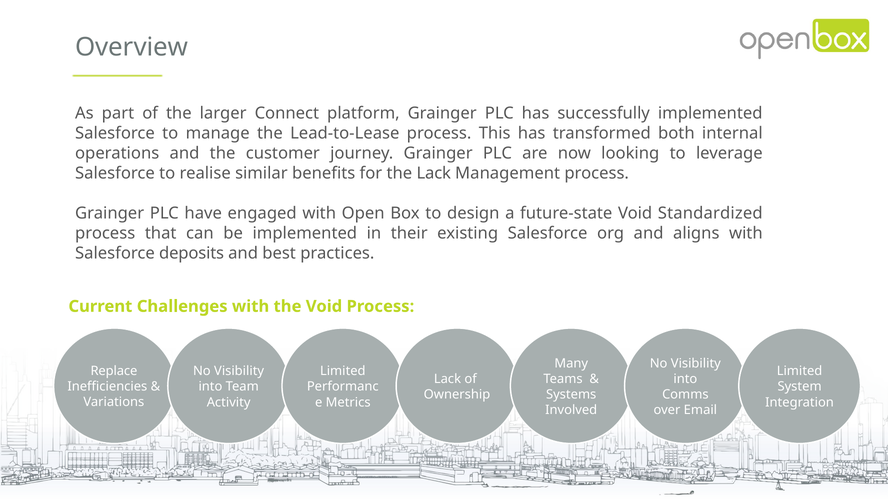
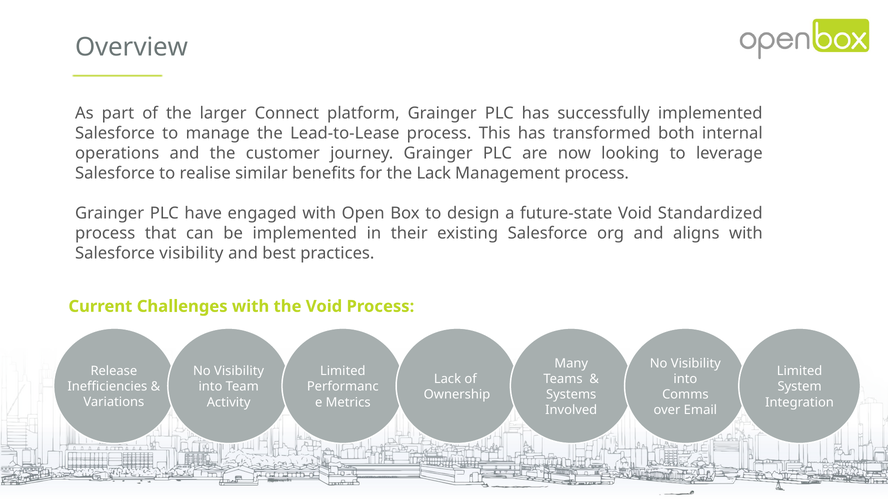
Salesforce deposits: deposits -> visibility
Replace: Replace -> Release
